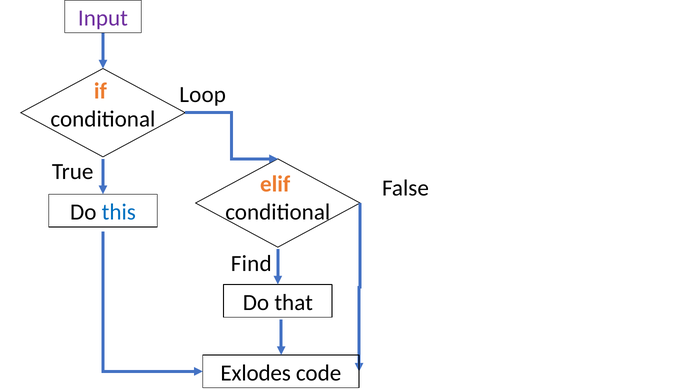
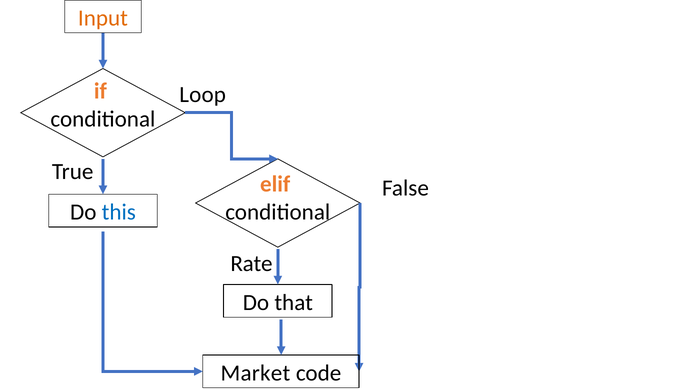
Input colour: purple -> orange
Find: Find -> Rate
Exlodes: Exlodes -> Market
